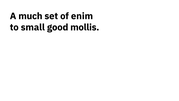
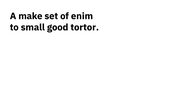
much: much -> make
mollis: mollis -> tortor
